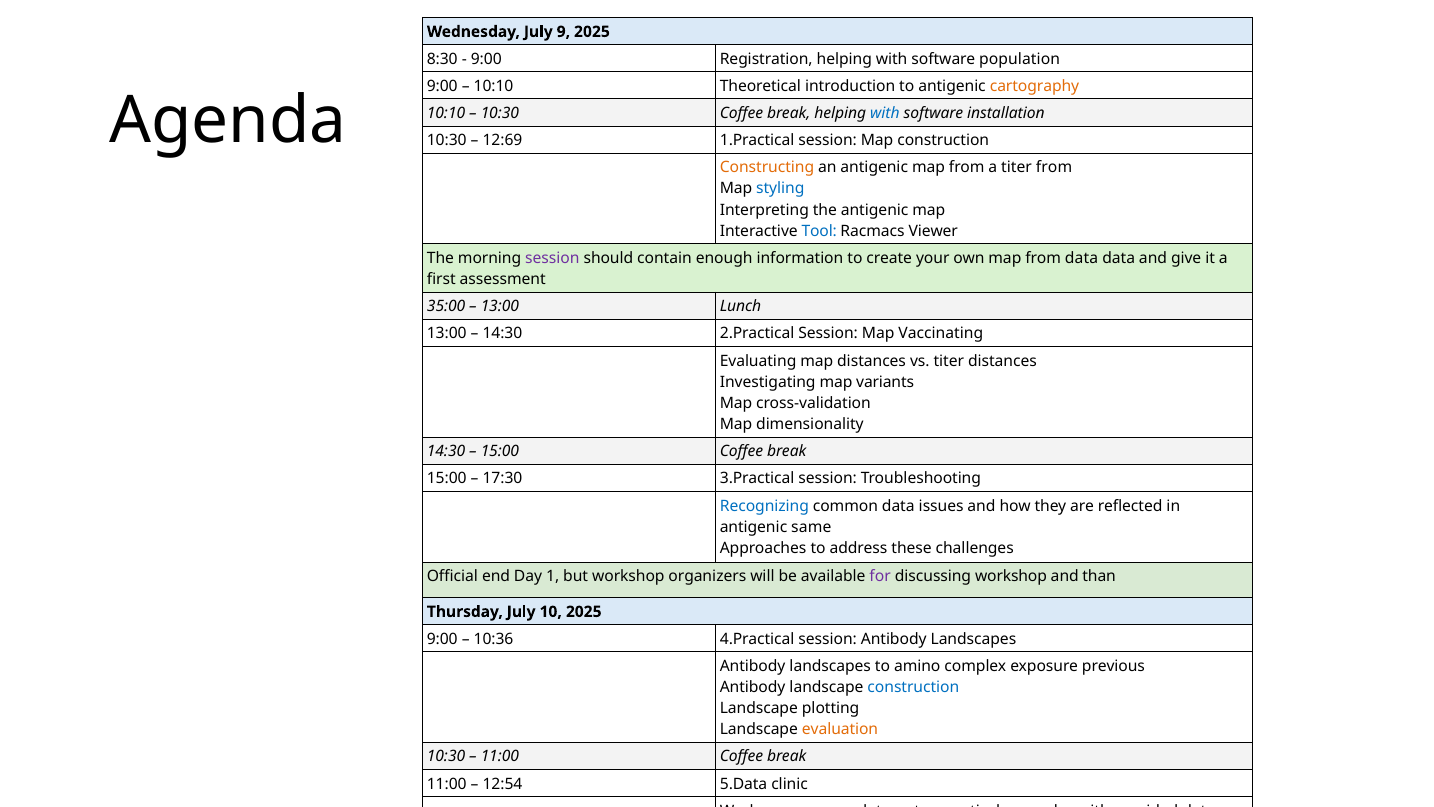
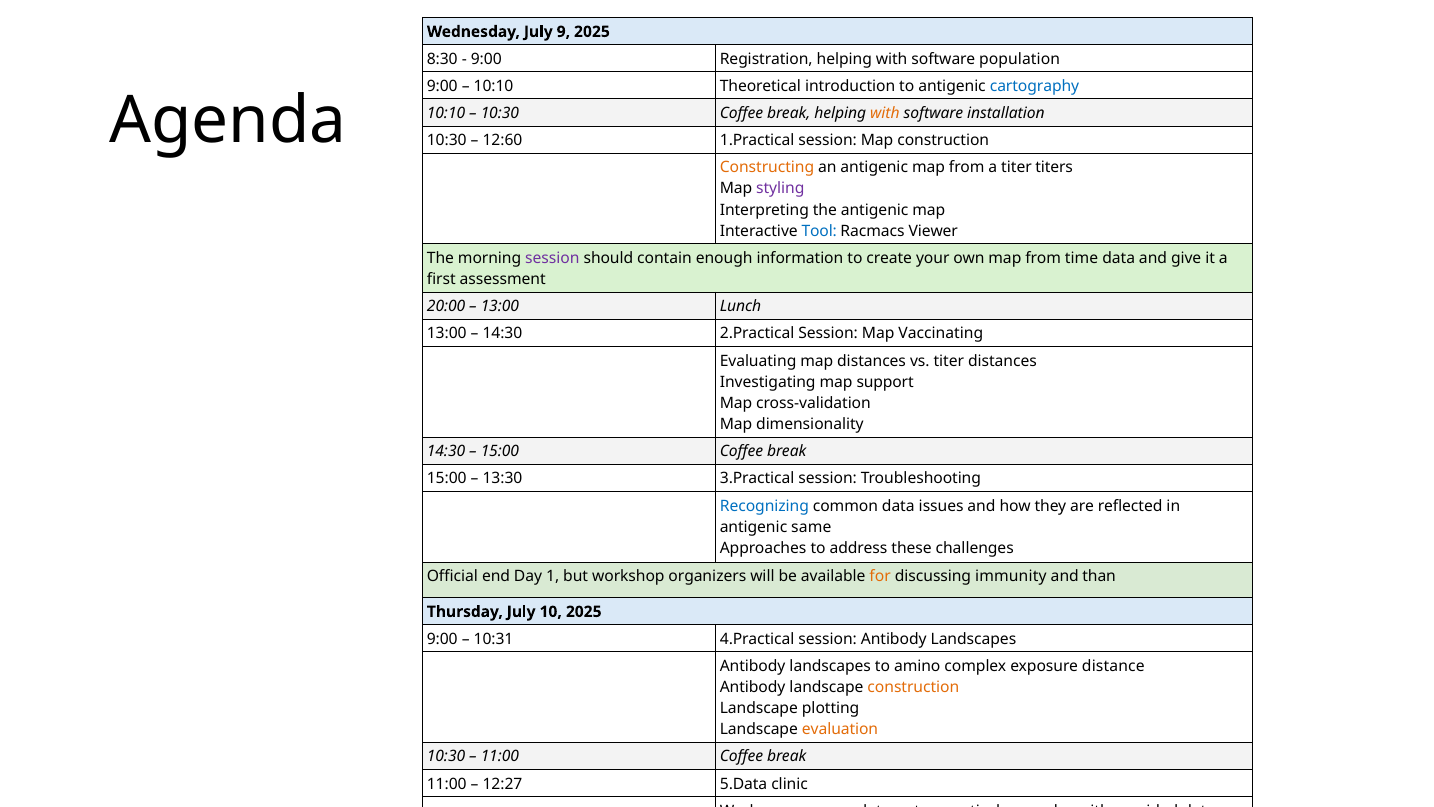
cartography colour: orange -> blue
with at (885, 113) colour: blue -> orange
12:69: 12:69 -> 12:60
titer from: from -> titers
styling colour: blue -> purple
from data: data -> time
35:00: 35:00 -> 20:00
map variants: variants -> support
17:30: 17:30 -> 13:30
for colour: purple -> orange
discussing workshop: workshop -> immunity
10:36: 10:36 -> 10:31
previous: previous -> distance
construction at (913, 687) colour: blue -> orange
12:54: 12:54 -> 12:27
